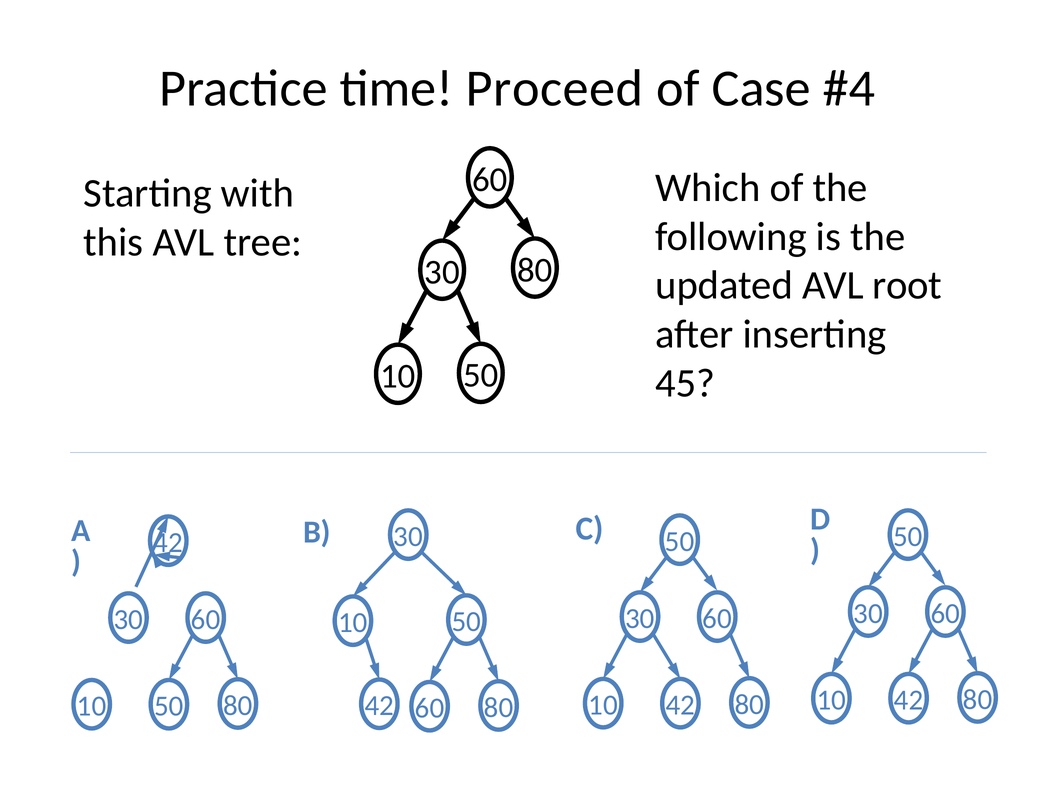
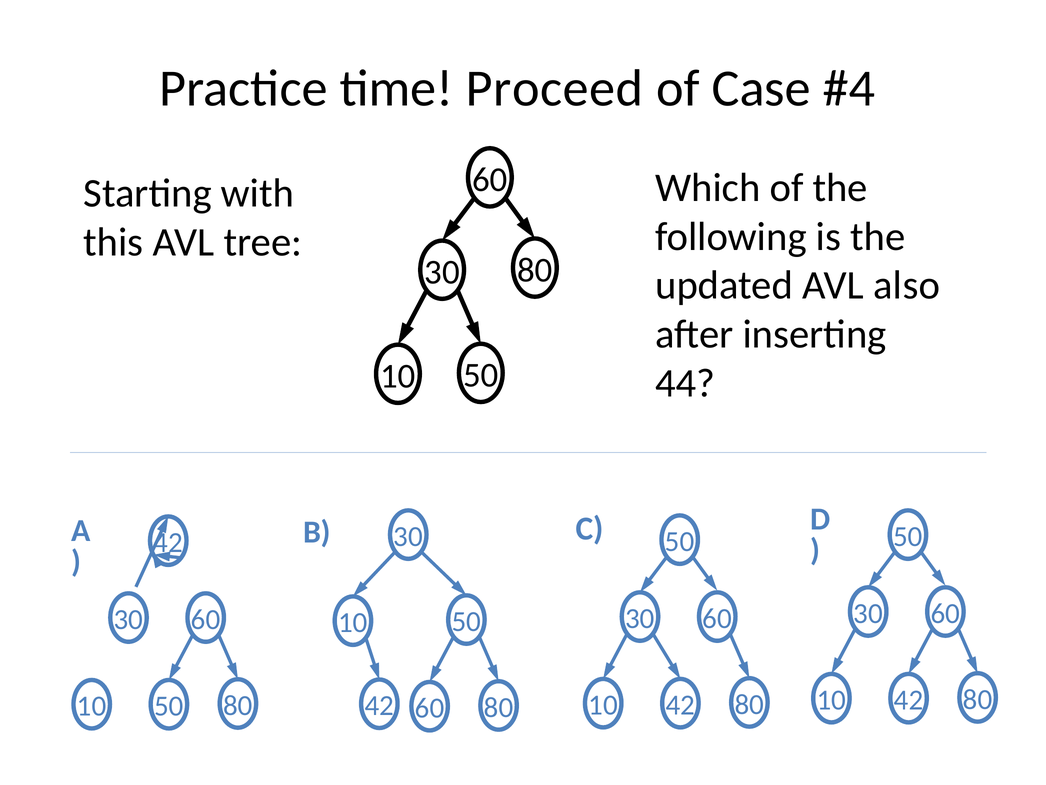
root: root -> also
45: 45 -> 44
